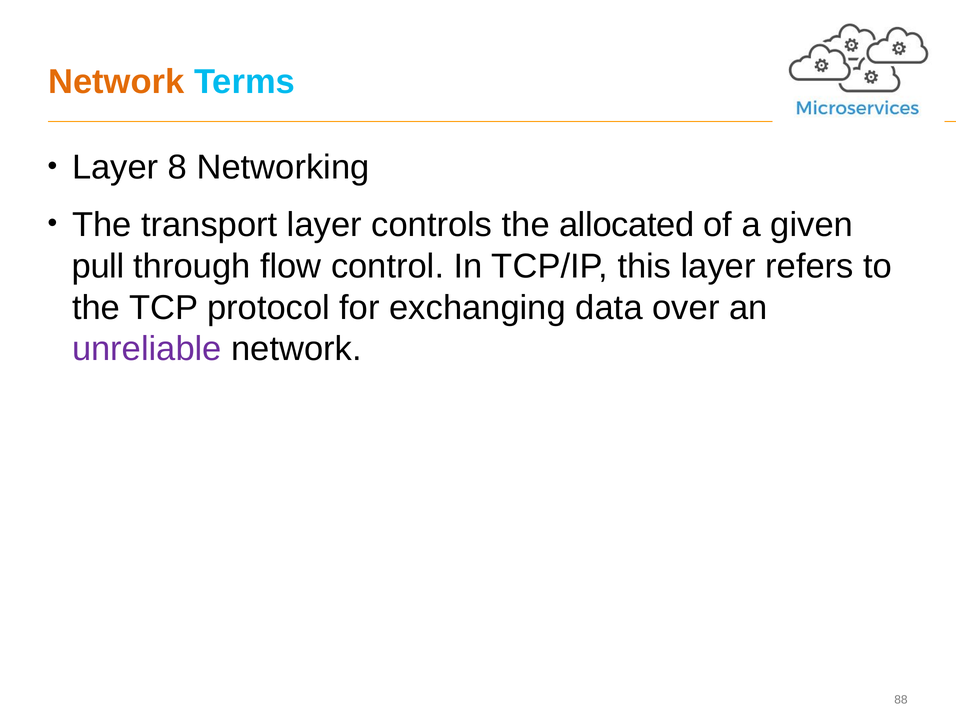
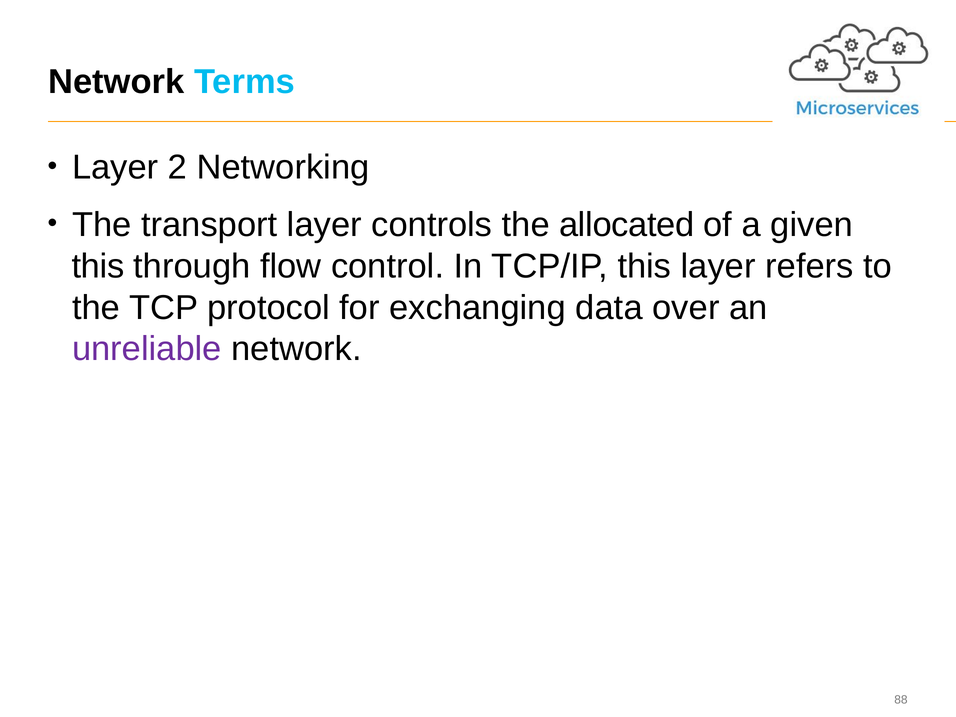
Network at (116, 82) colour: orange -> black
8: 8 -> 2
pull at (98, 266): pull -> this
